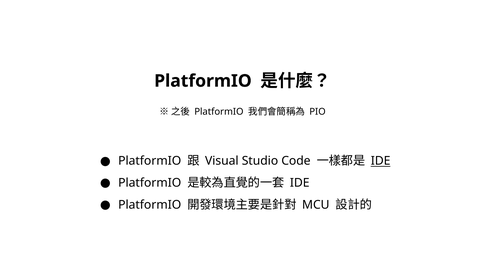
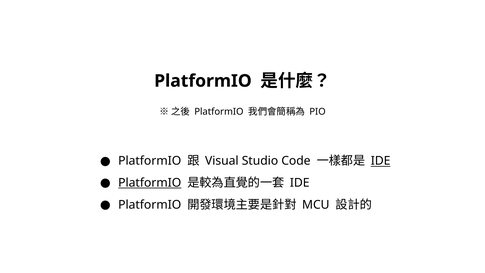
PlatformIO at (150, 183) underline: none -> present
